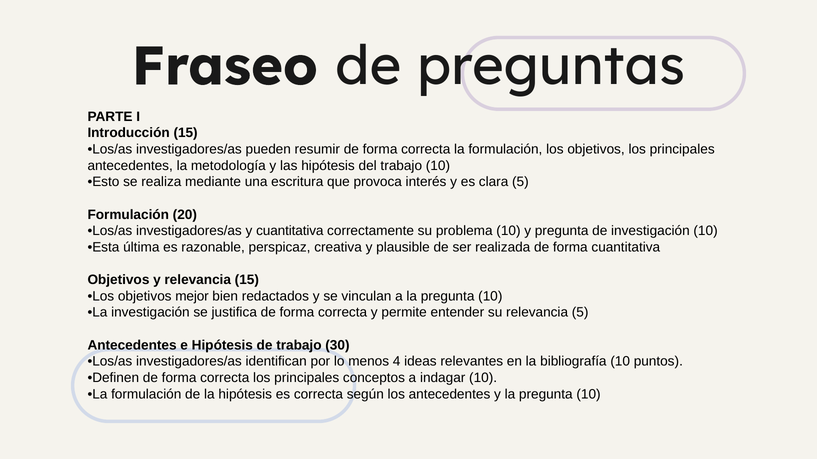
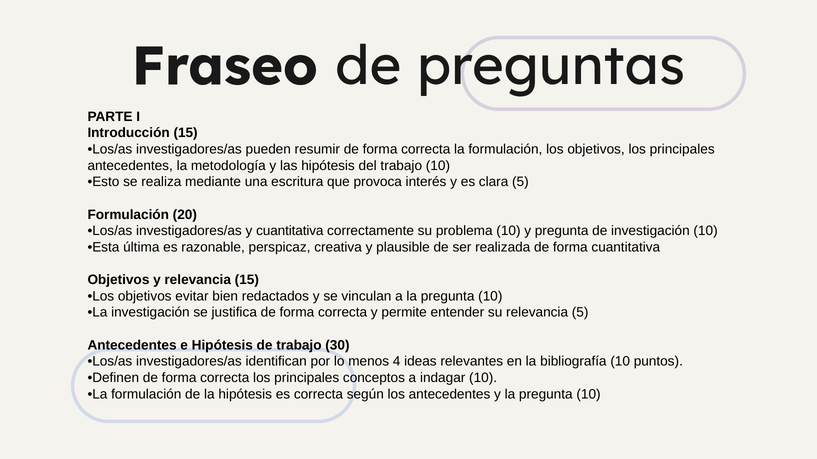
mejor: mejor -> evitar
